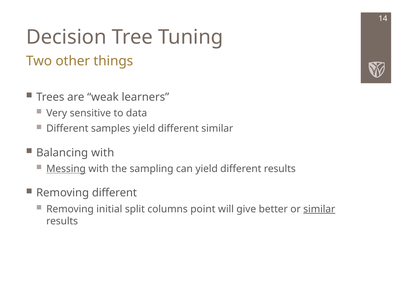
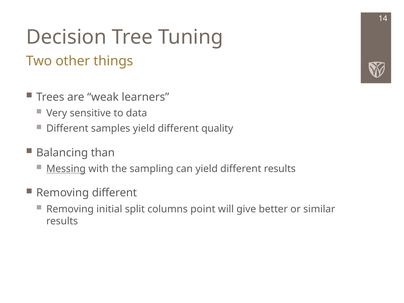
different similar: similar -> quality
Balancing with: with -> than
similar at (319, 209) underline: present -> none
